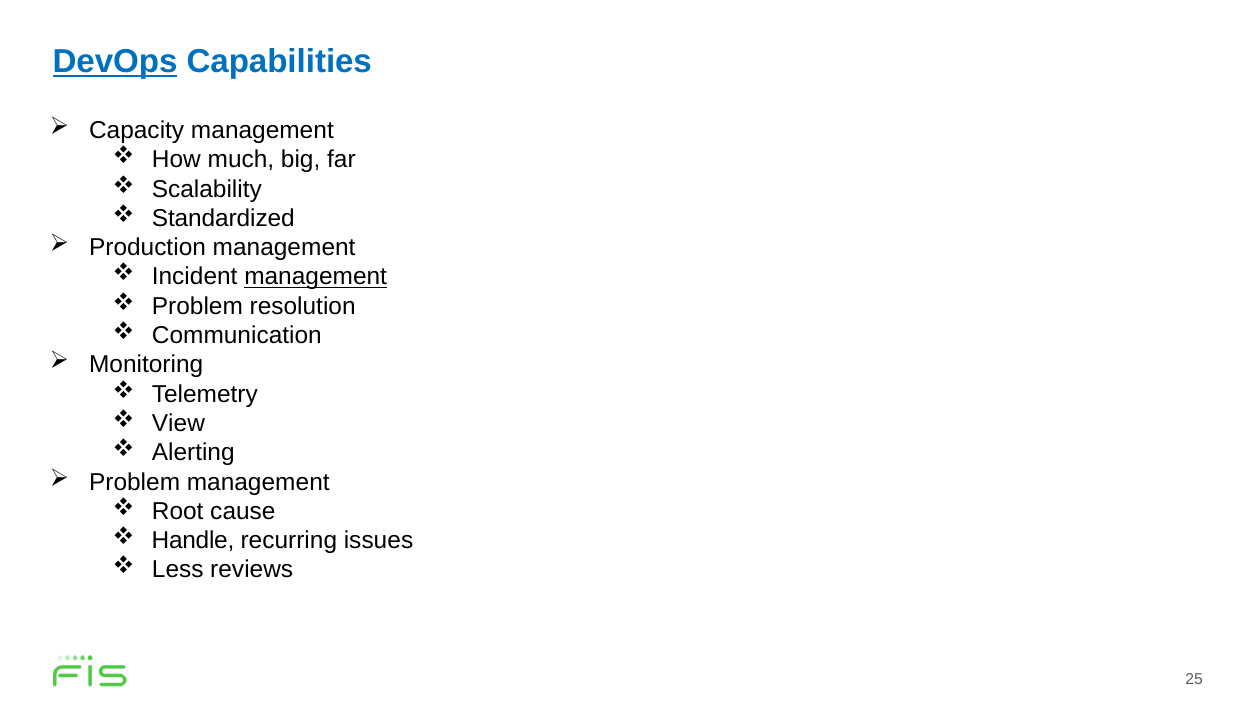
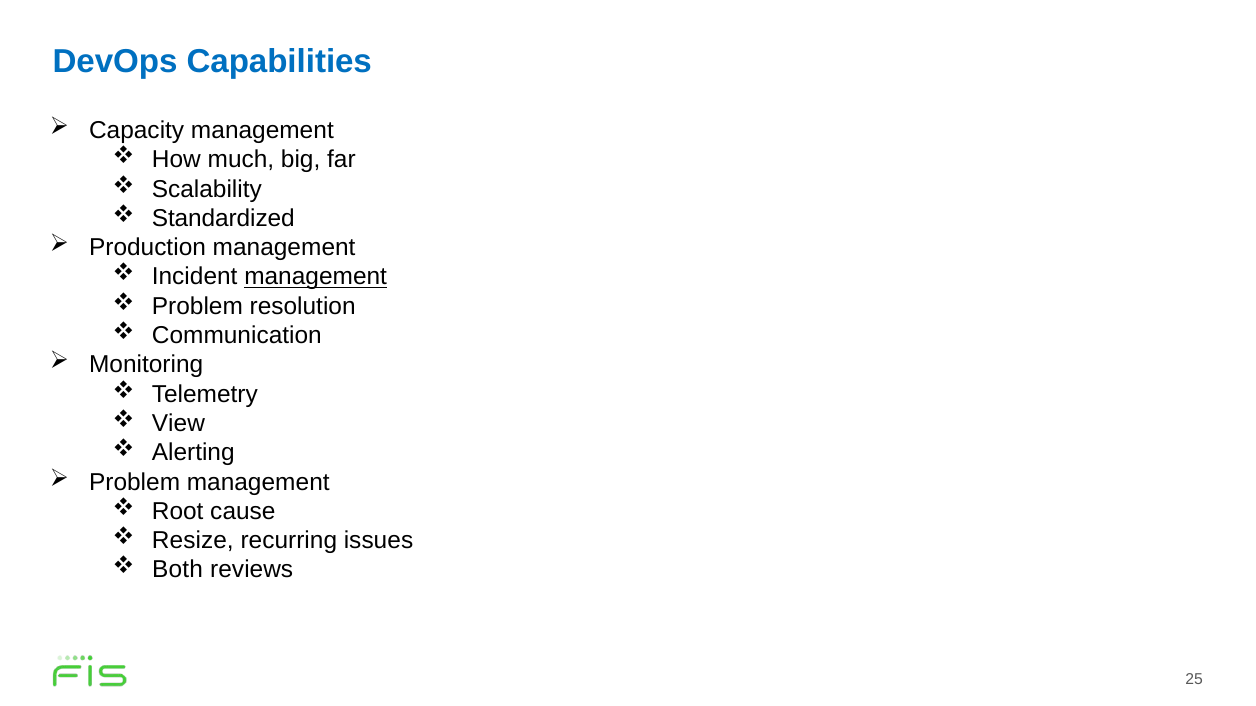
DevOps underline: present -> none
Handle: Handle -> Resize
Less: Less -> Both
